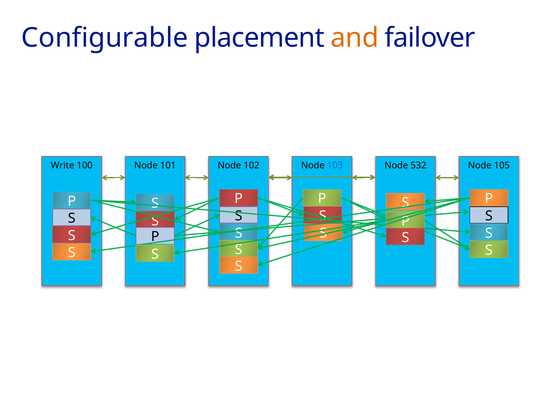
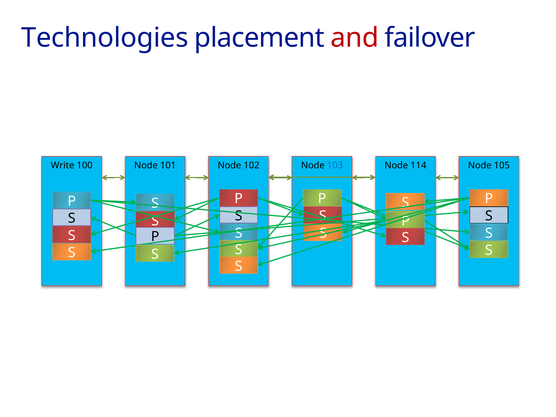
Configurable: Configurable -> Technologies
and colour: orange -> red
532: 532 -> 114
